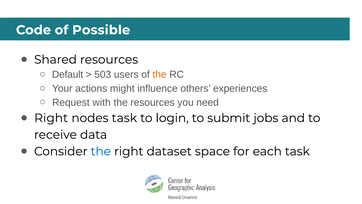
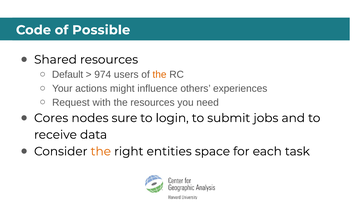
503: 503 -> 974
Right at (51, 118): Right -> Cores
nodes task: task -> sure
the at (101, 151) colour: blue -> orange
dataset: dataset -> entities
